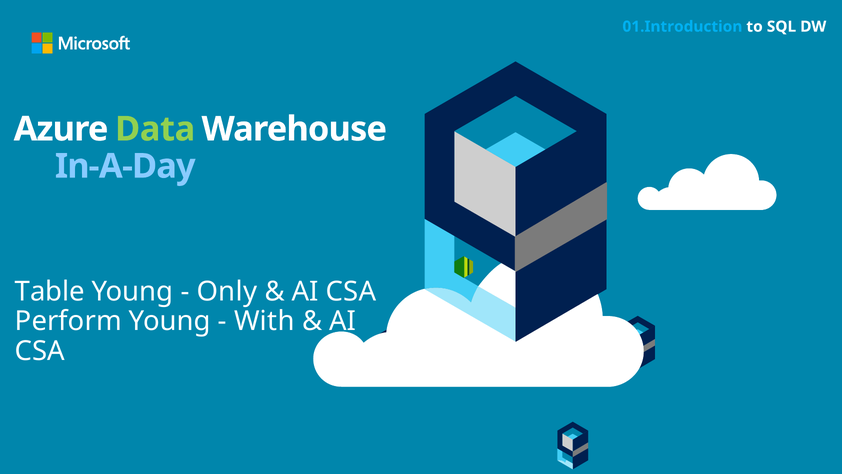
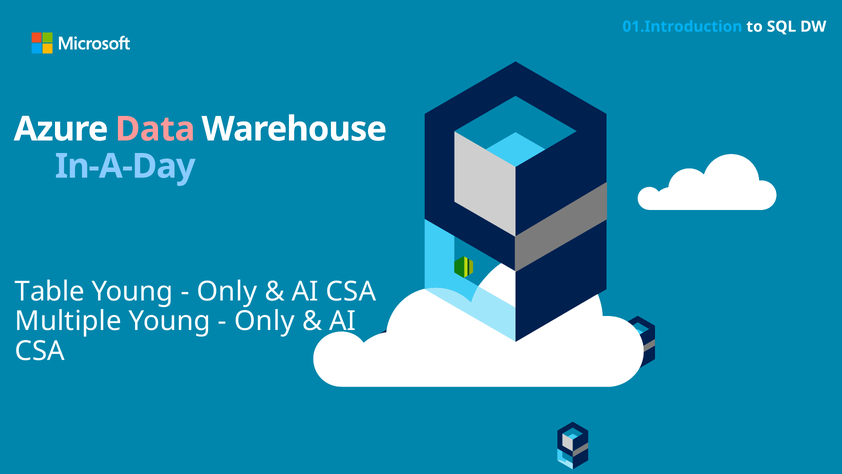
Data colour: light green -> pink
Perform: Perform -> Multiple
With at (264, 321): With -> Only
